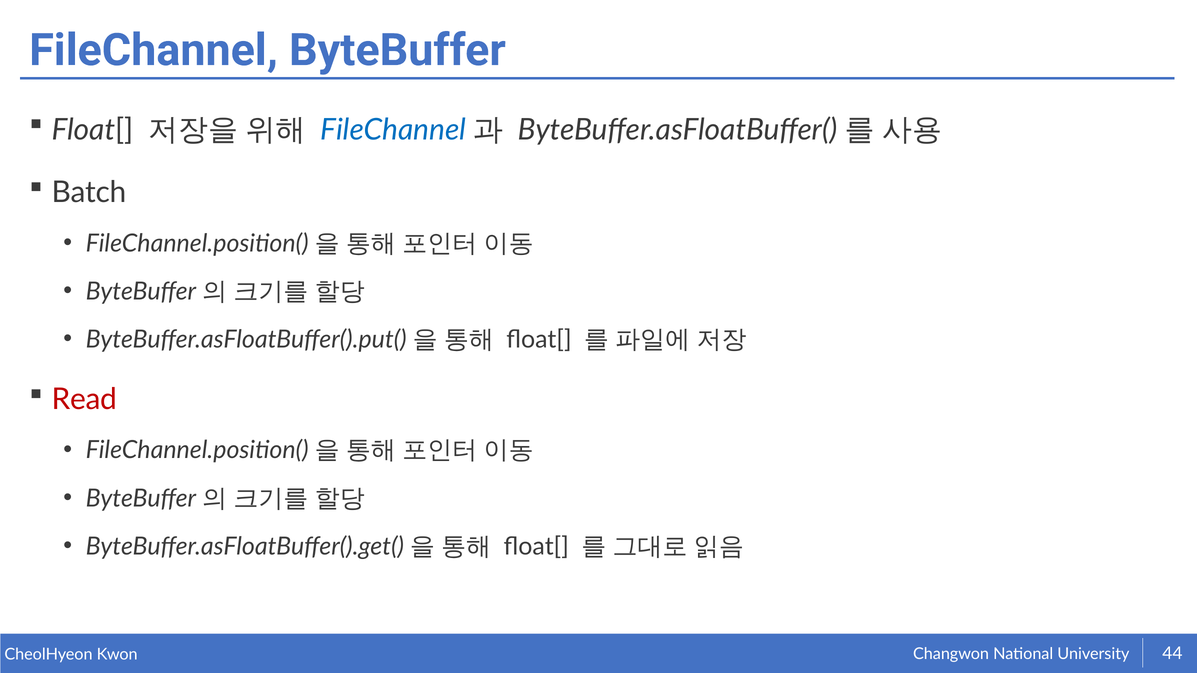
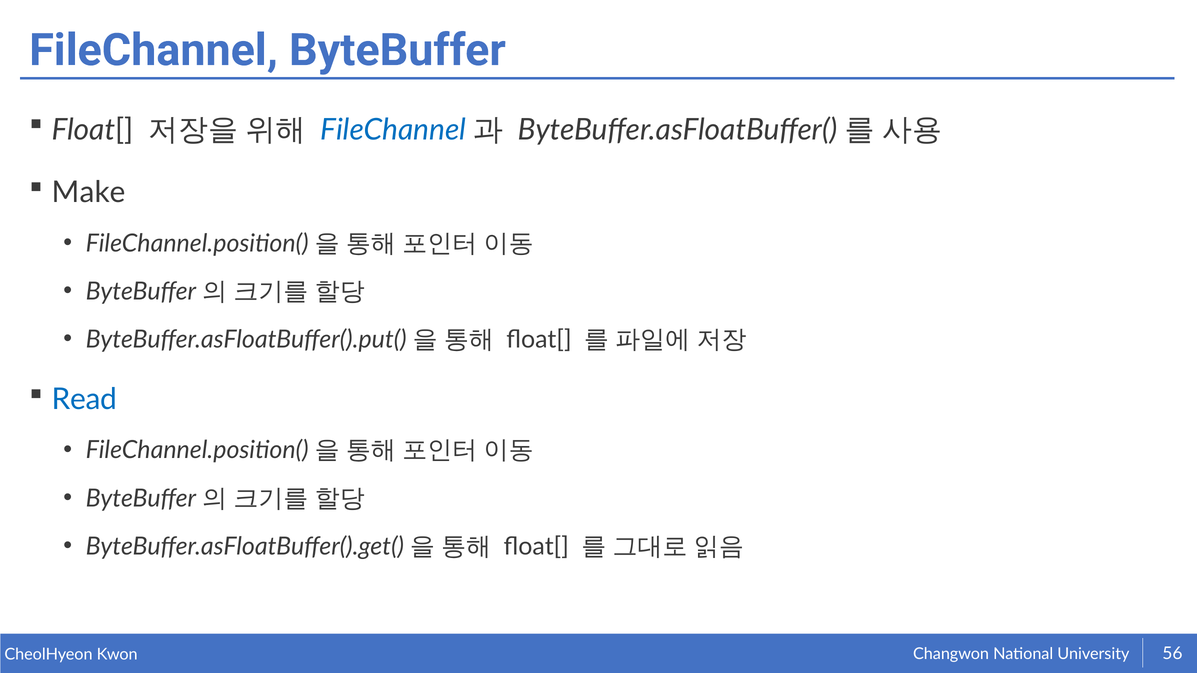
Batch: Batch -> Make
Read colour: red -> blue
44: 44 -> 56
